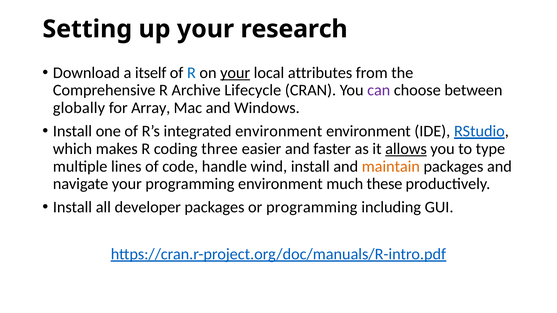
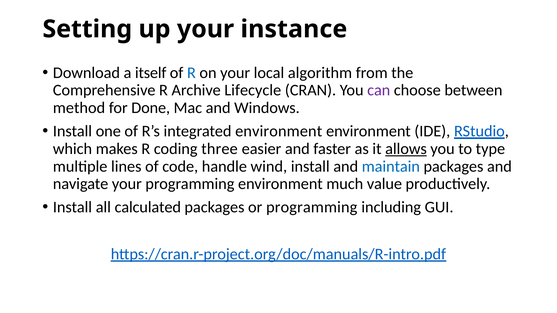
research: research -> instance
your at (235, 73) underline: present -> none
attributes: attributes -> algorithm
globally: globally -> method
Array: Array -> Done
maintain colour: orange -> blue
these: these -> value
developer: developer -> calculated
